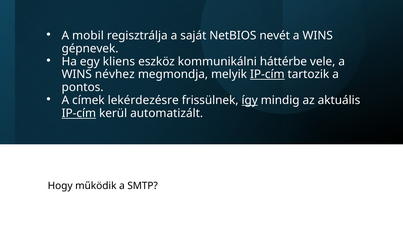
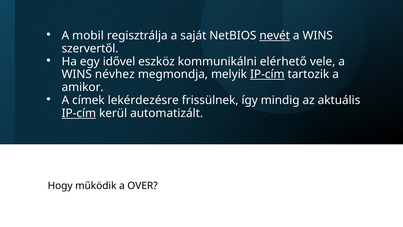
nevét underline: none -> present
gépnevek: gépnevek -> szervertől
kliens: kliens -> idővel
háttérbe: háttérbe -> elérhető
pontos: pontos -> amikor
így underline: present -> none
SMTP: SMTP -> OVER
